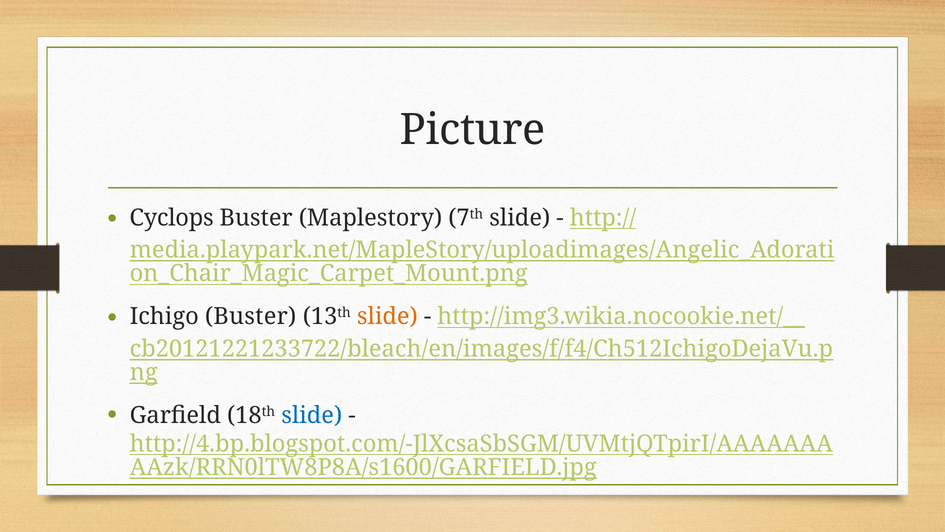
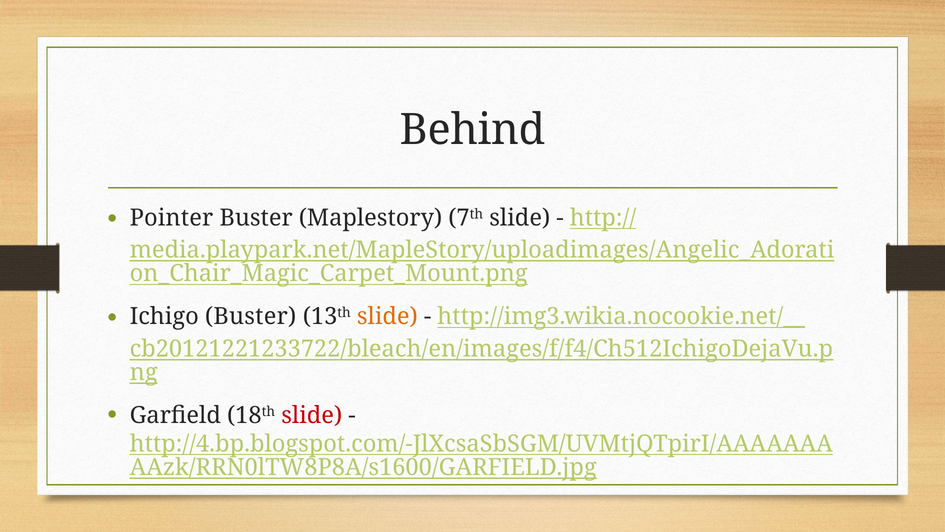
Picture: Picture -> Behind
Cyclops: Cyclops -> Pointer
slide at (312, 415) colour: blue -> red
